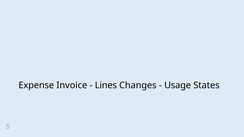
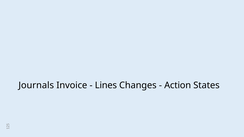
Expense: Expense -> Journals
Usage: Usage -> Action
